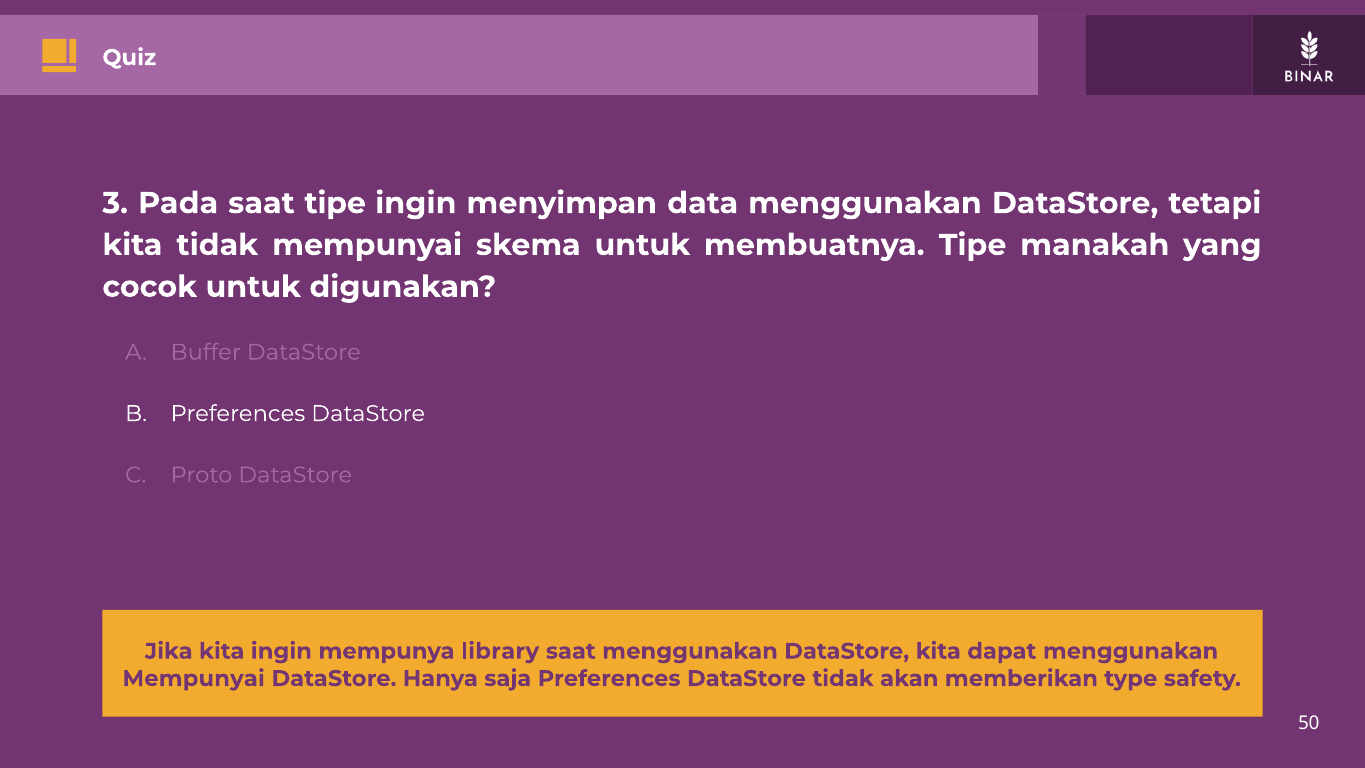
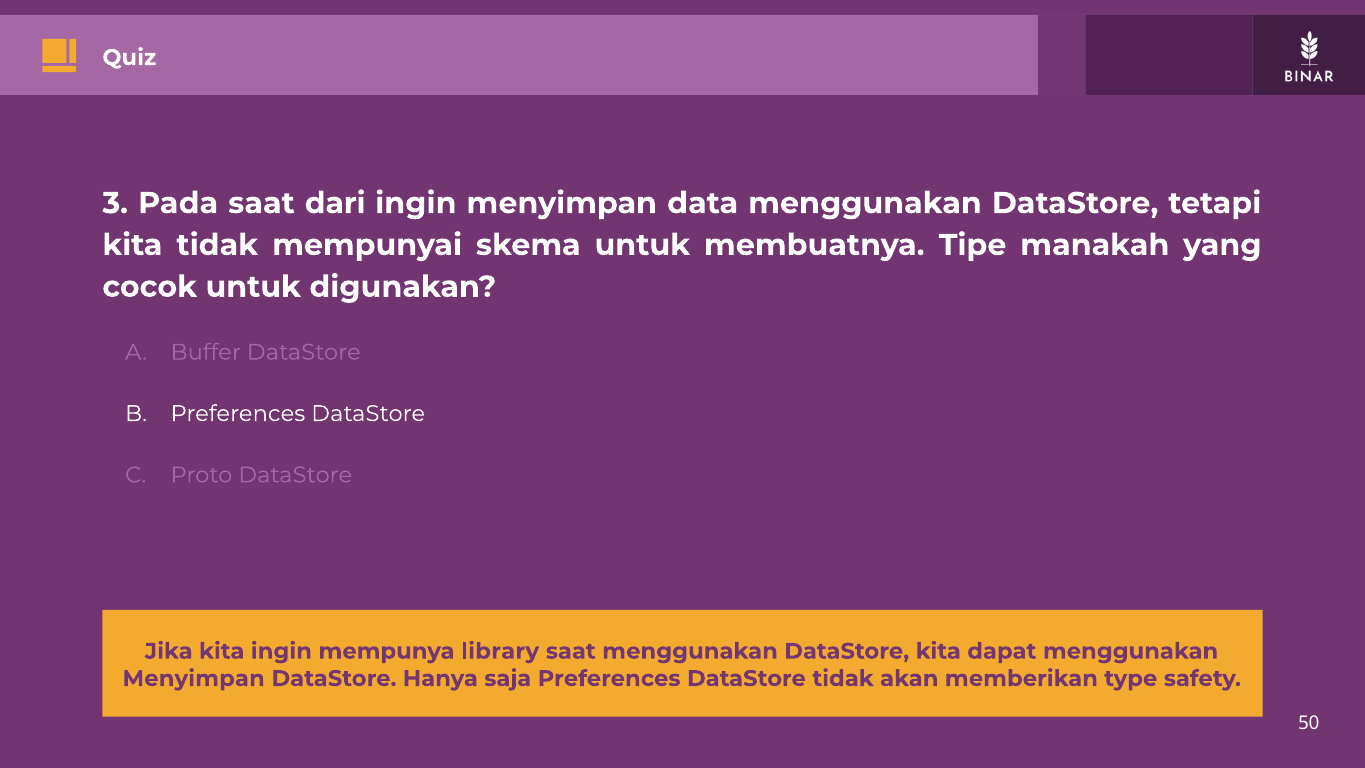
saat tipe: tipe -> dari
Mempunyai at (194, 678): Mempunyai -> Menyimpan
